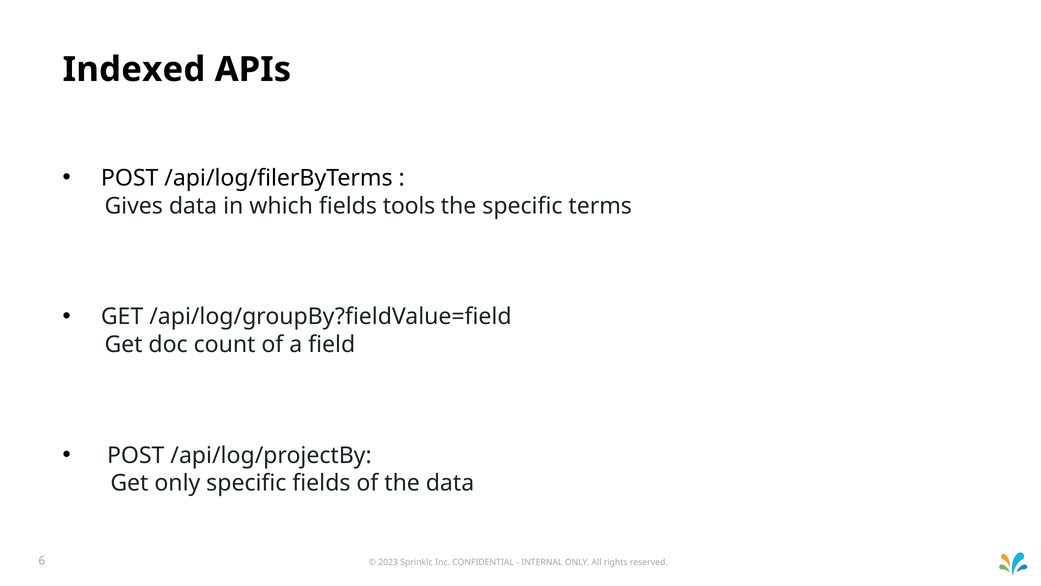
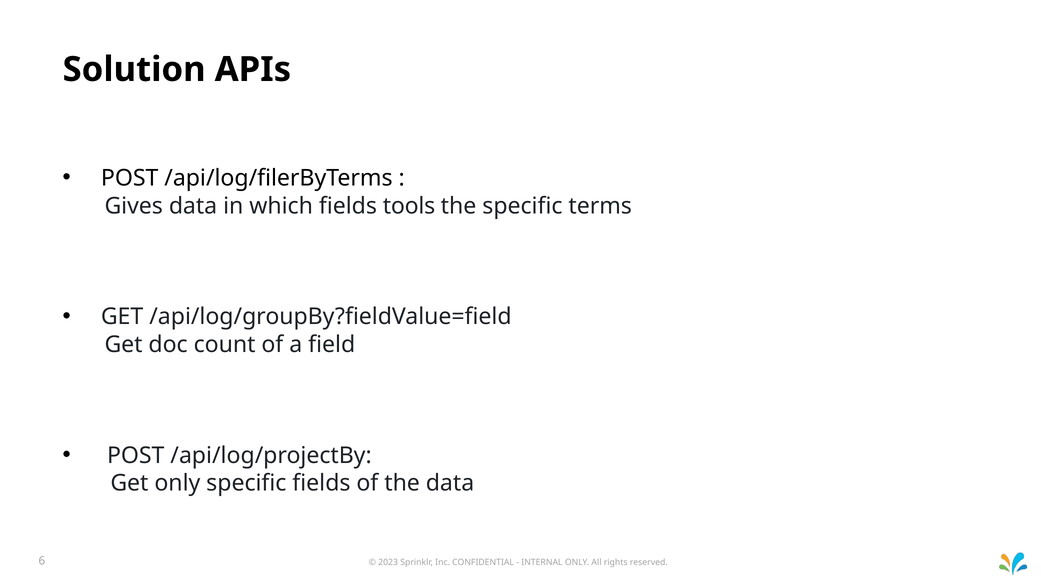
Indexed: Indexed -> Solution
